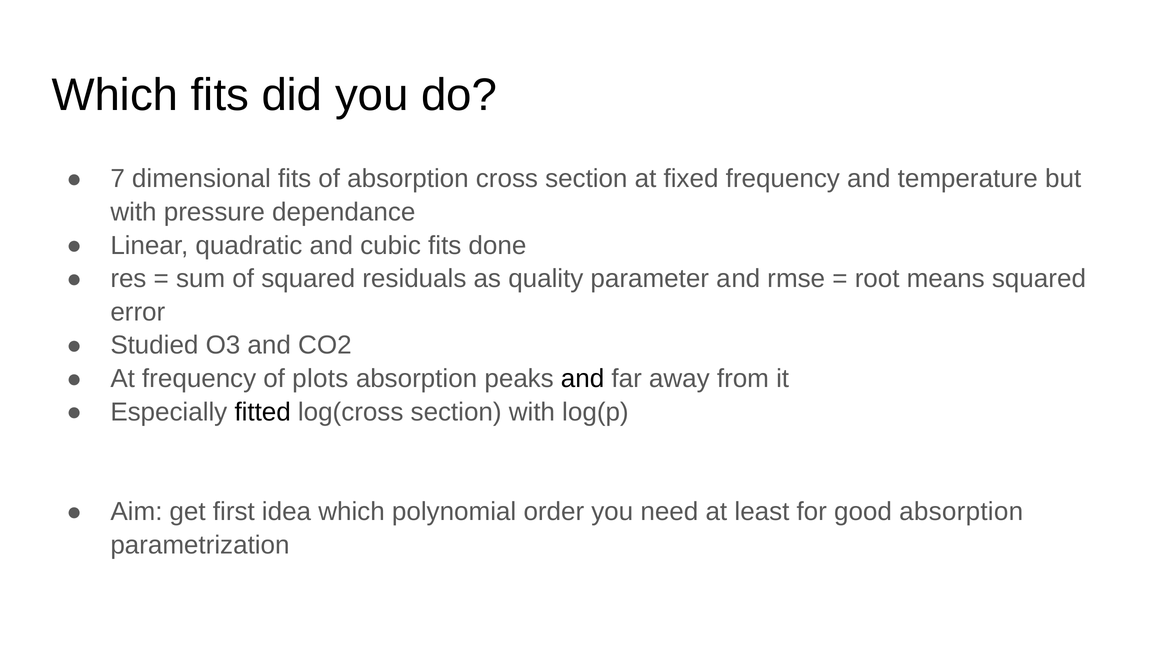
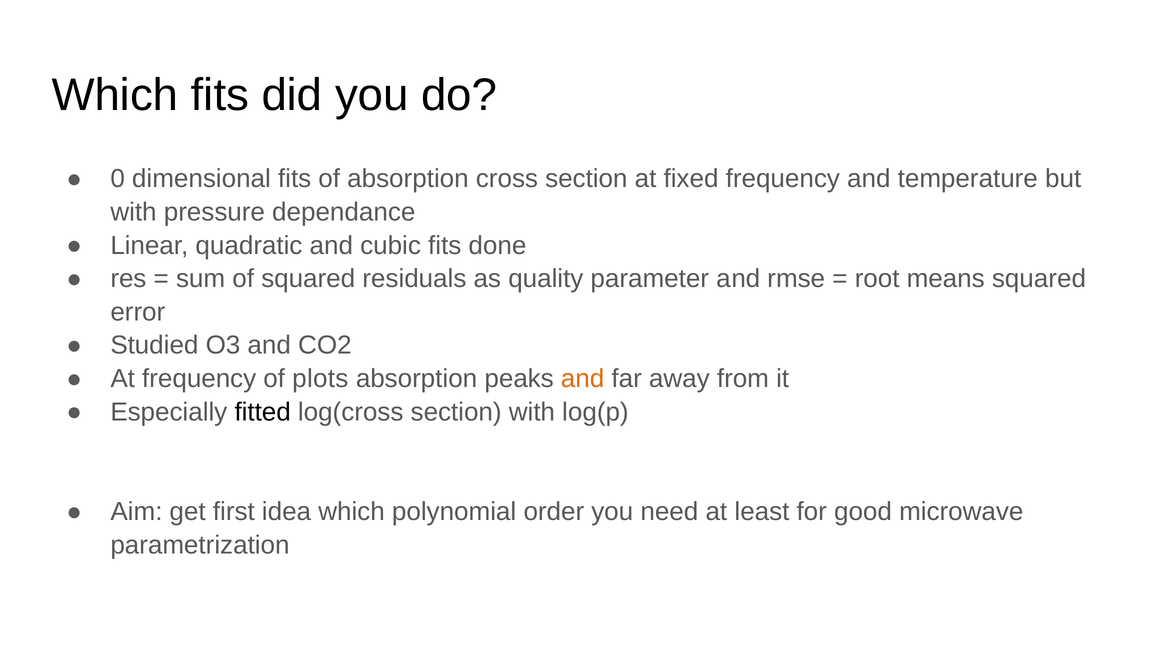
7: 7 -> 0
and at (583, 379) colour: black -> orange
good absorption: absorption -> microwave
